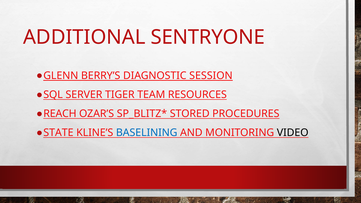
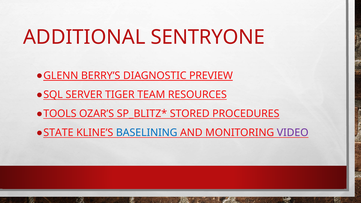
SESSION: SESSION -> PREVIEW
REACH: REACH -> TOOLS
VIDEO colour: black -> purple
